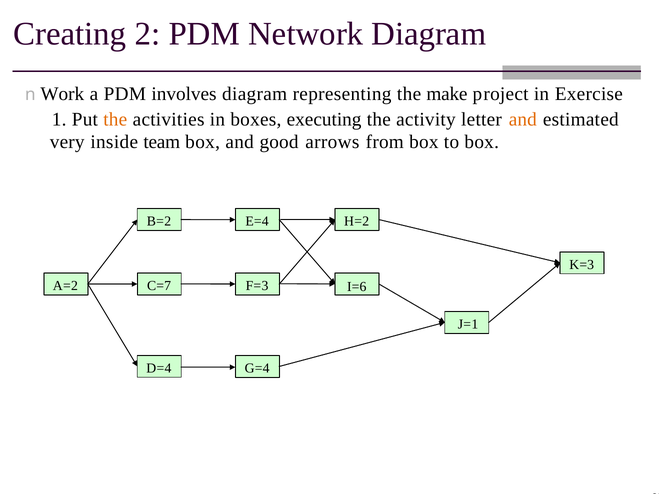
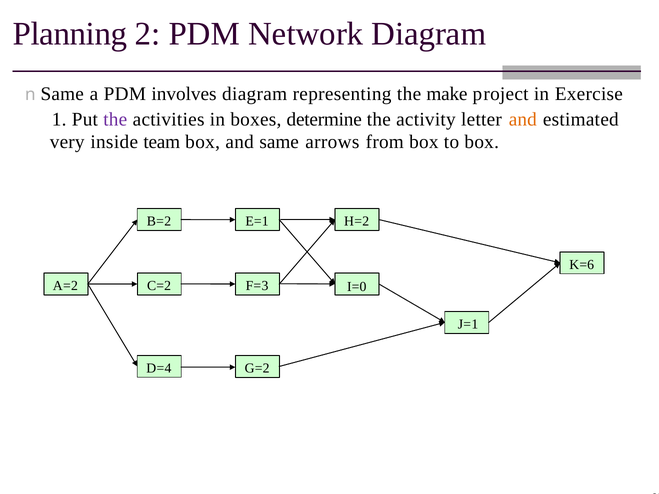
Creating: Creating -> Planning
n Work: Work -> Same
the at (115, 119) colour: orange -> purple
executing: executing -> determine
and good: good -> same
E=4: E=4 -> E=1
K=3: K=3 -> K=6
C=7: C=7 -> C=2
I=6: I=6 -> I=0
G=4: G=4 -> G=2
